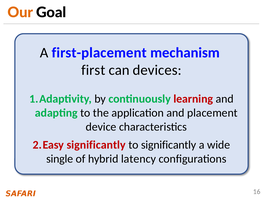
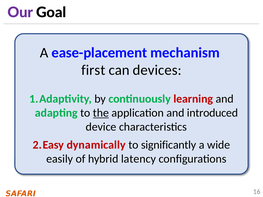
Our colour: orange -> purple
first-placement: first-placement -> ease-placement
the underline: none -> present
placement: placement -> introduced
significantly at (96, 145): significantly -> dynamically
single: single -> easily
